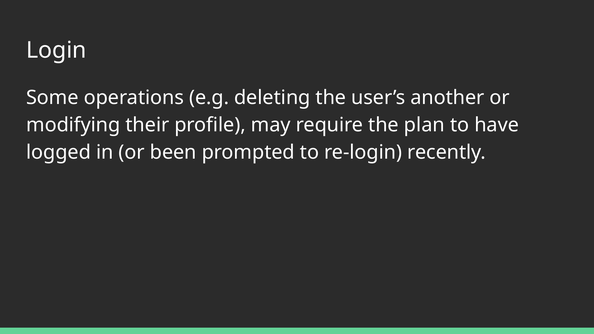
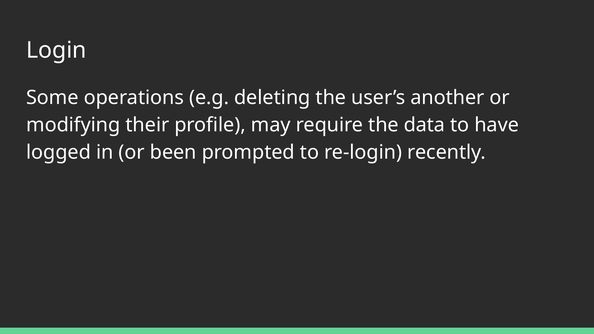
plan: plan -> data
